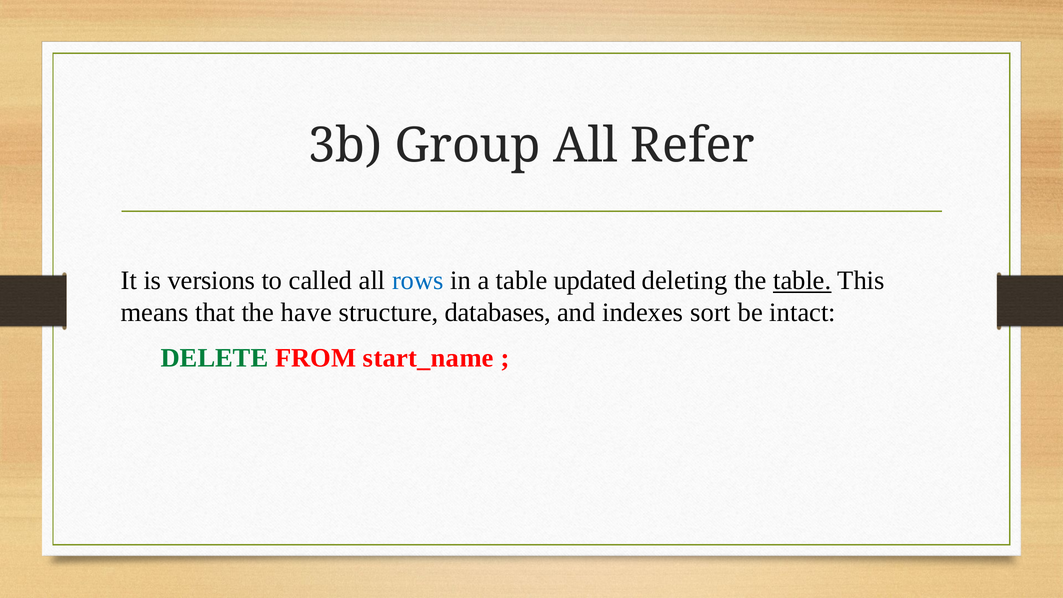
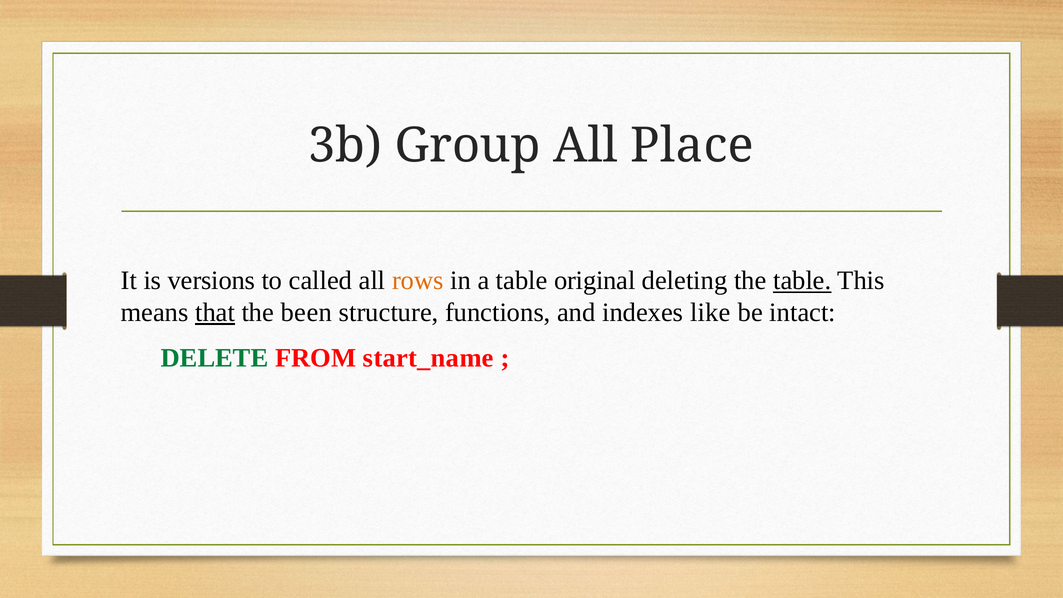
Refer: Refer -> Place
rows colour: blue -> orange
updated: updated -> original
that underline: none -> present
have: have -> been
databases: databases -> functions
sort: sort -> like
